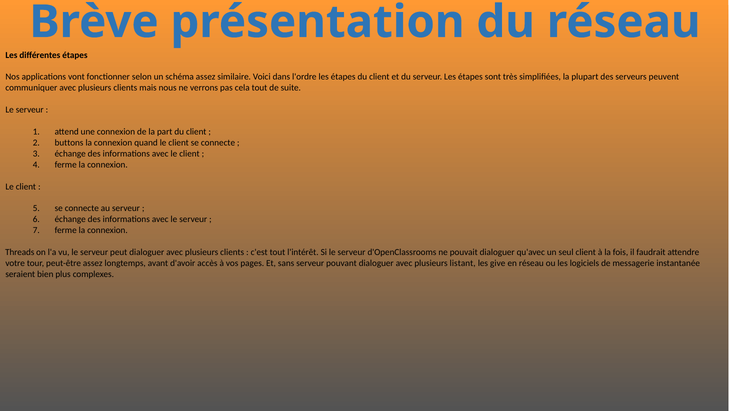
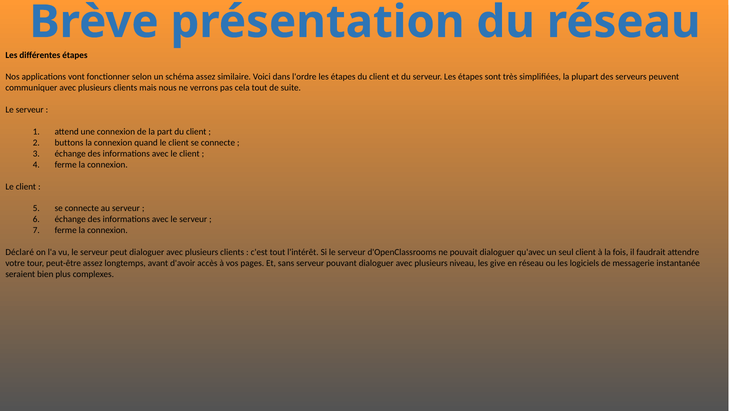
Threads: Threads -> Déclaré
listant: listant -> niveau
